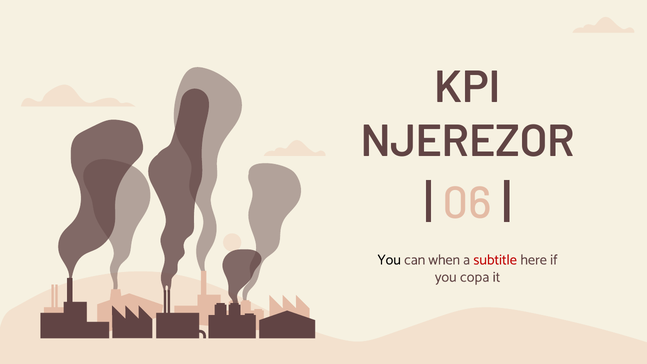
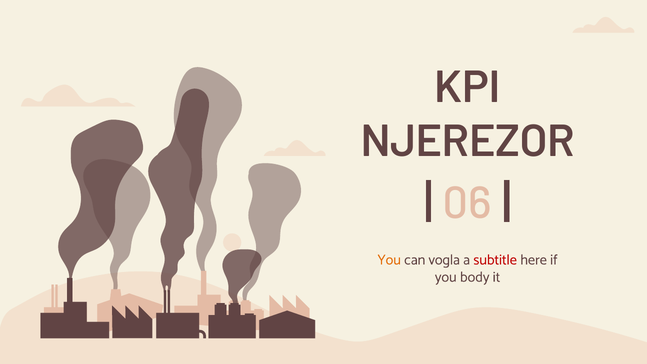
You at (389, 260) colour: black -> orange
when: when -> vogla
copa: copa -> body
